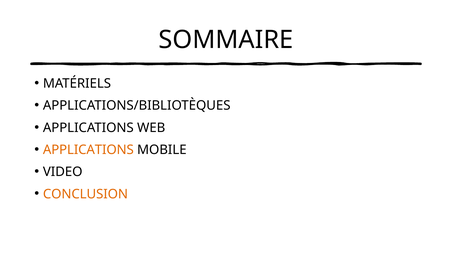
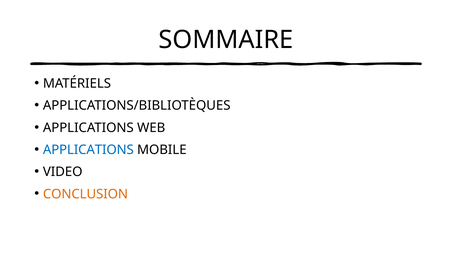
APPLICATIONS at (88, 150) colour: orange -> blue
